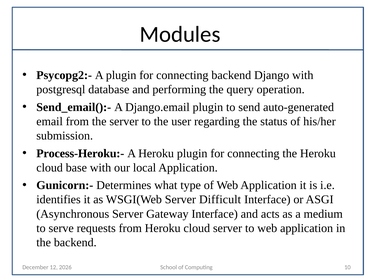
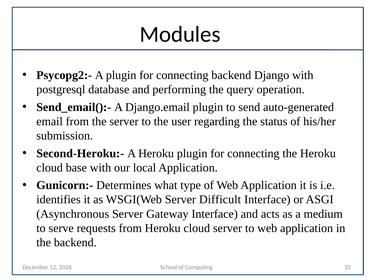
Process-Heroku:-: Process-Heroku:- -> Second-Heroku:-
